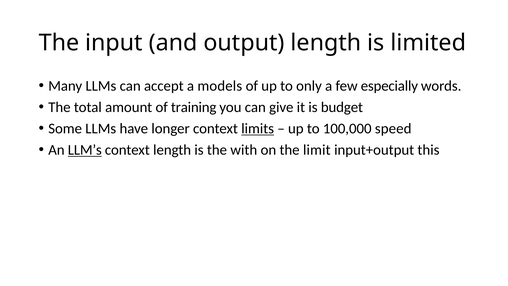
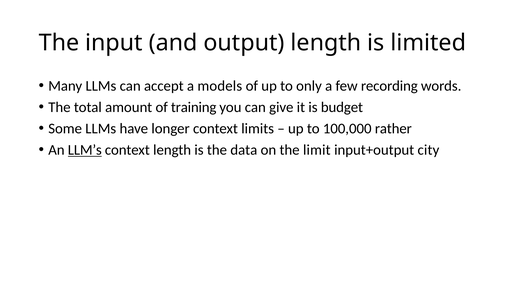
especially: especially -> recording
limits underline: present -> none
speed: speed -> rather
with: with -> data
this: this -> city
